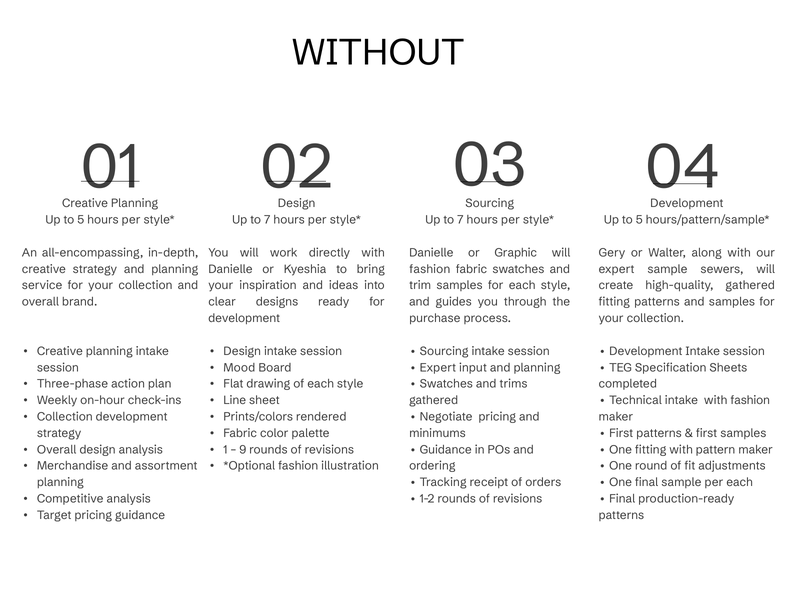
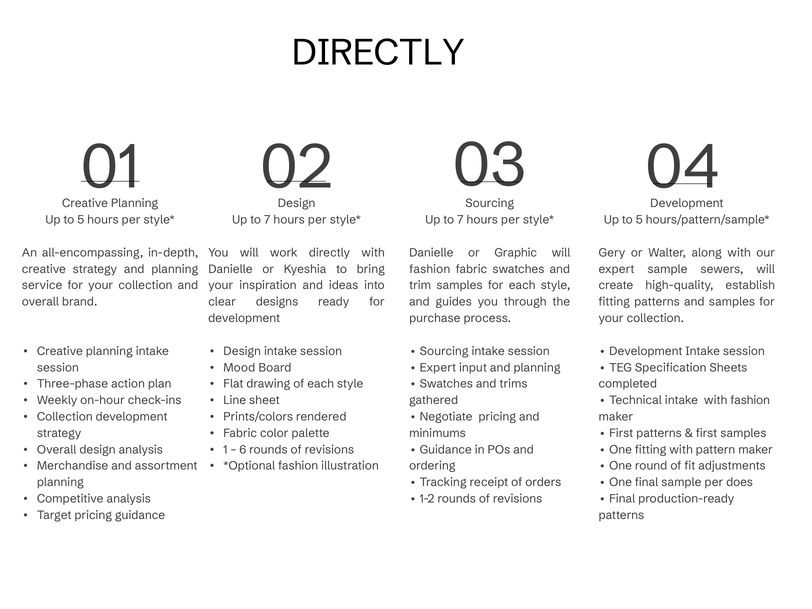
WITHOUT at (378, 53): WITHOUT -> DIRECTLY
high-quality gathered: gathered -> establish
9: 9 -> 6
per each: each -> does
